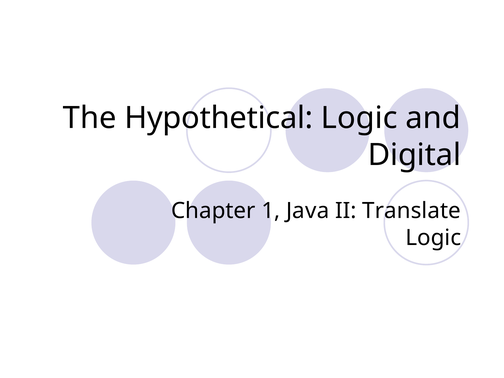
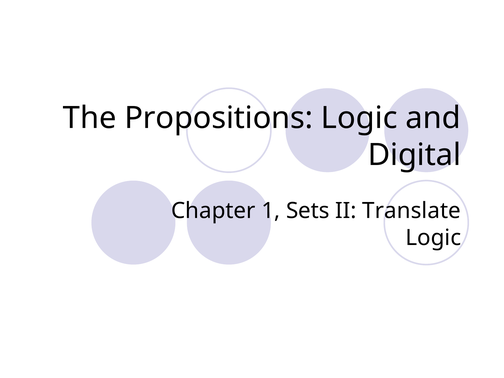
Hypothetical: Hypothetical -> Propositions
Java: Java -> Sets
